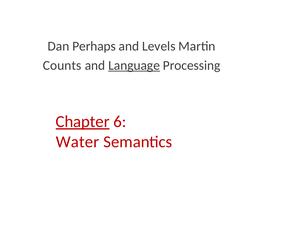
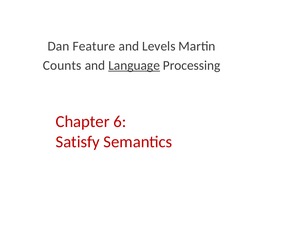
Perhaps: Perhaps -> Feature
Chapter underline: present -> none
Water: Water -> Satisfy
